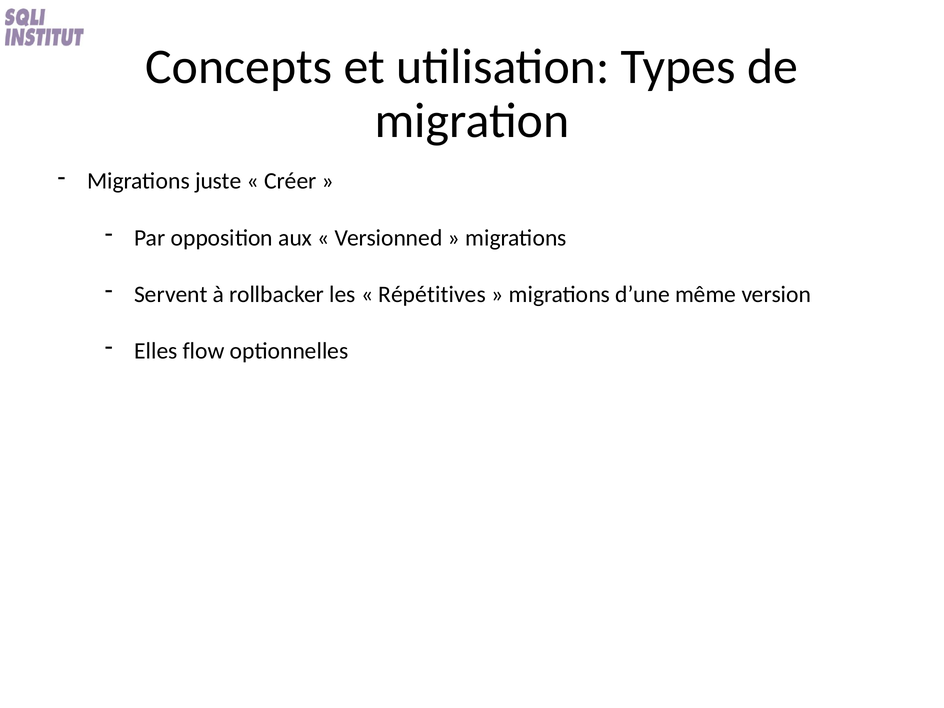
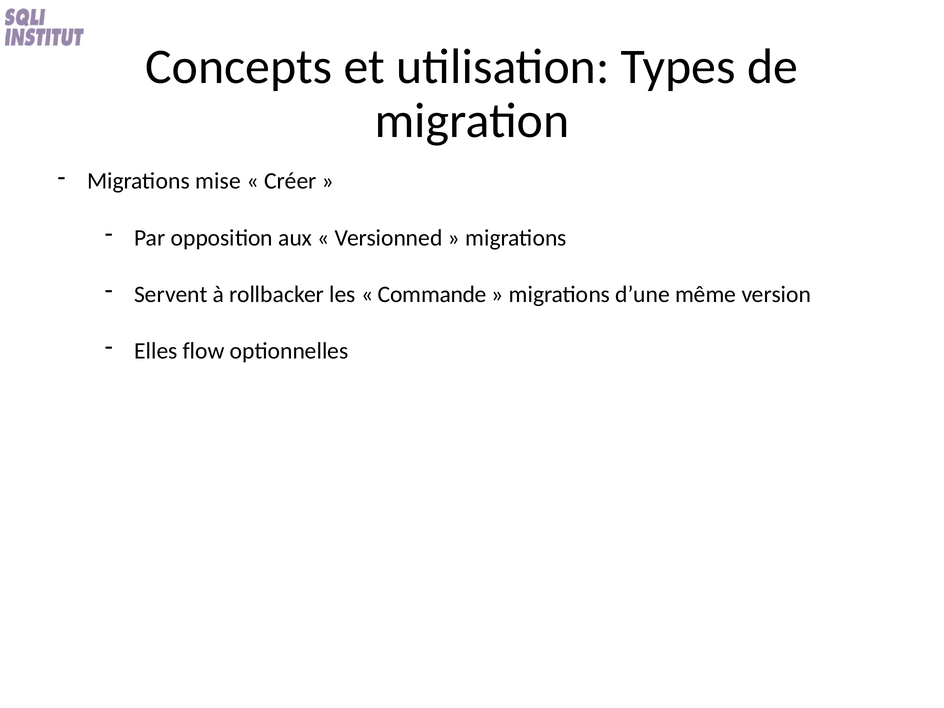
juste: juste -> mise
Répétitives: Répétitives -> Commande
